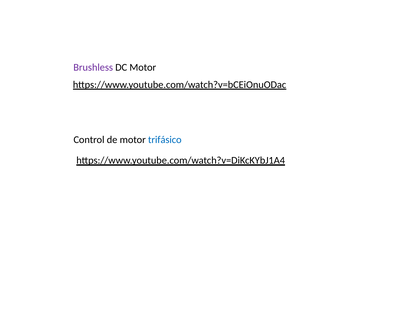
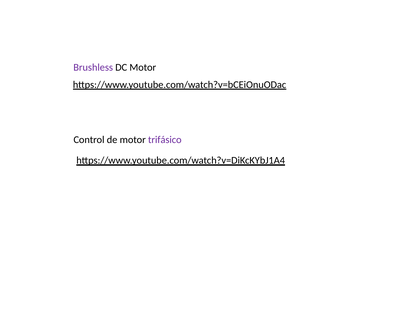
trifásico colour: blue -> purple
